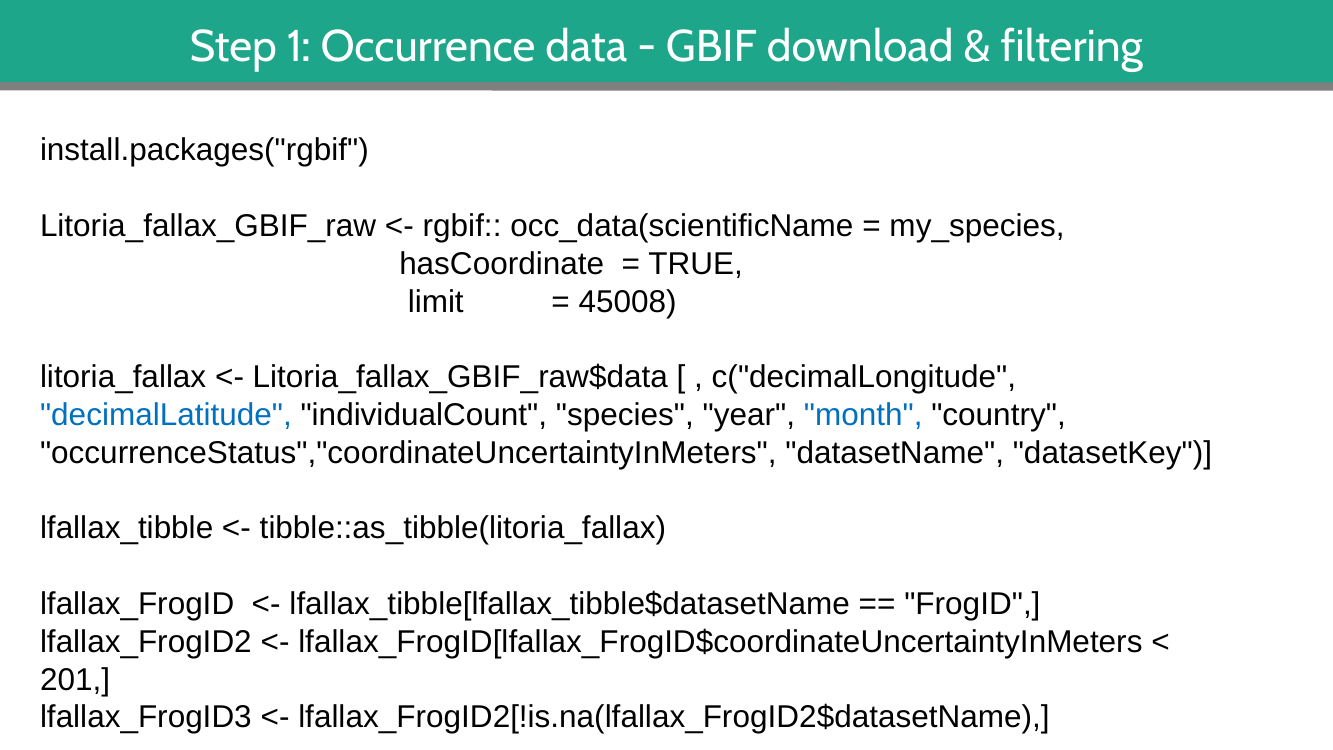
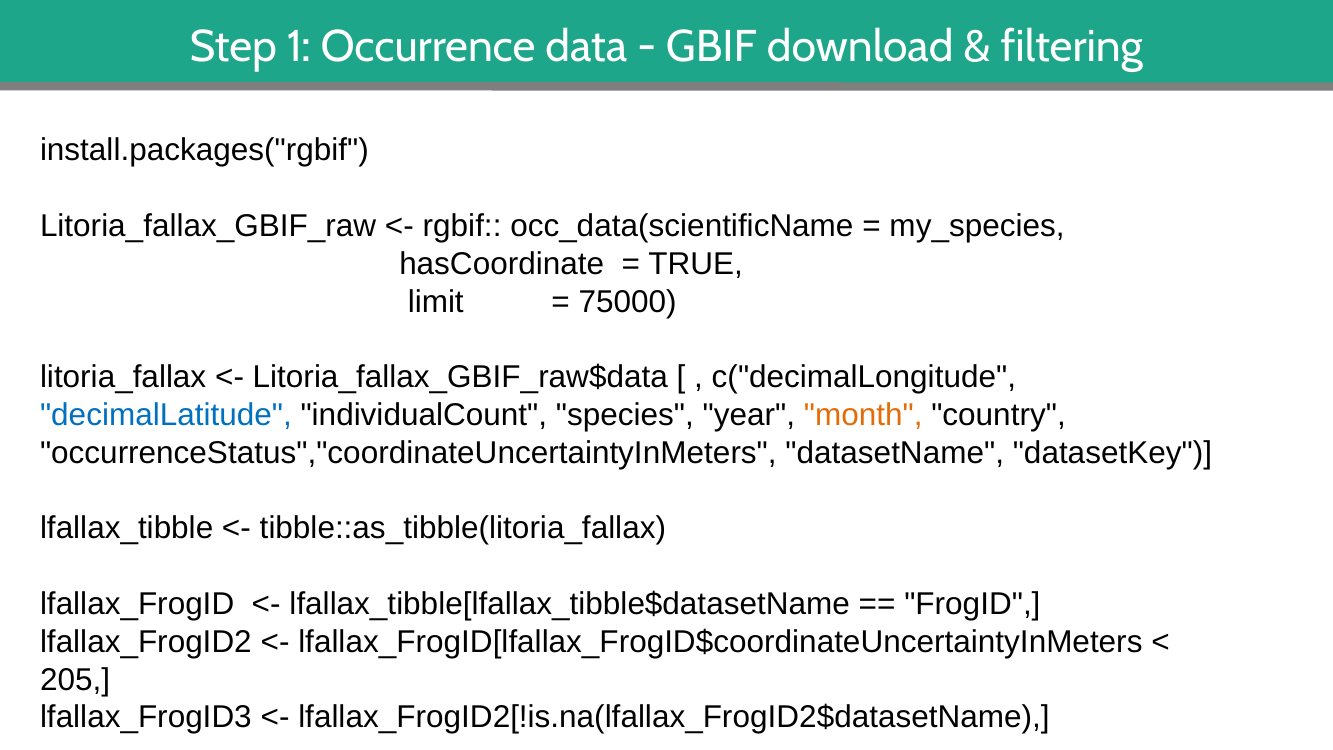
45008: 45008 -> 75000
month colour: blue -> orange
201: 201 -> 205
